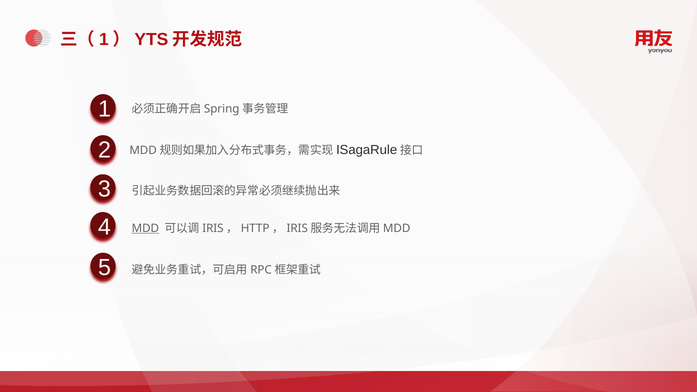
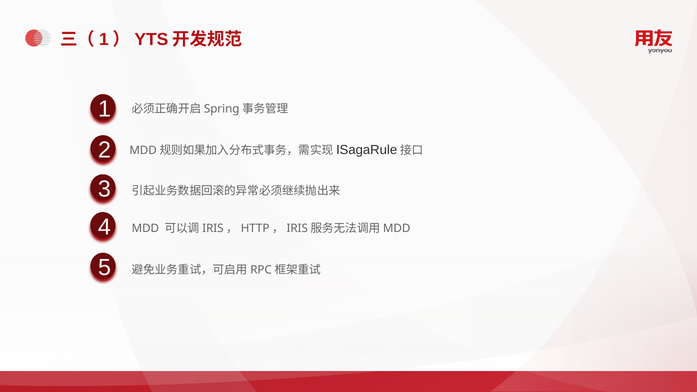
MDD underline: present -> none
